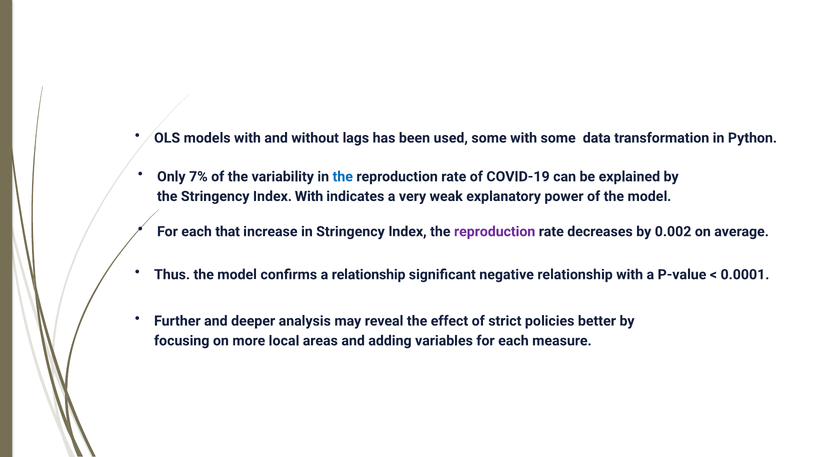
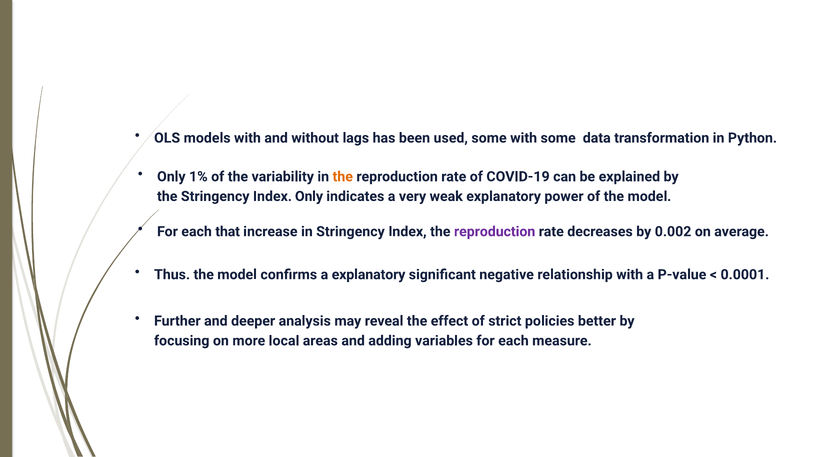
7%: 7% -> 1%
the at (343, 177) colour: blue -> orange
Index With: With -> Only
a relationship: relationship -> explanatory
